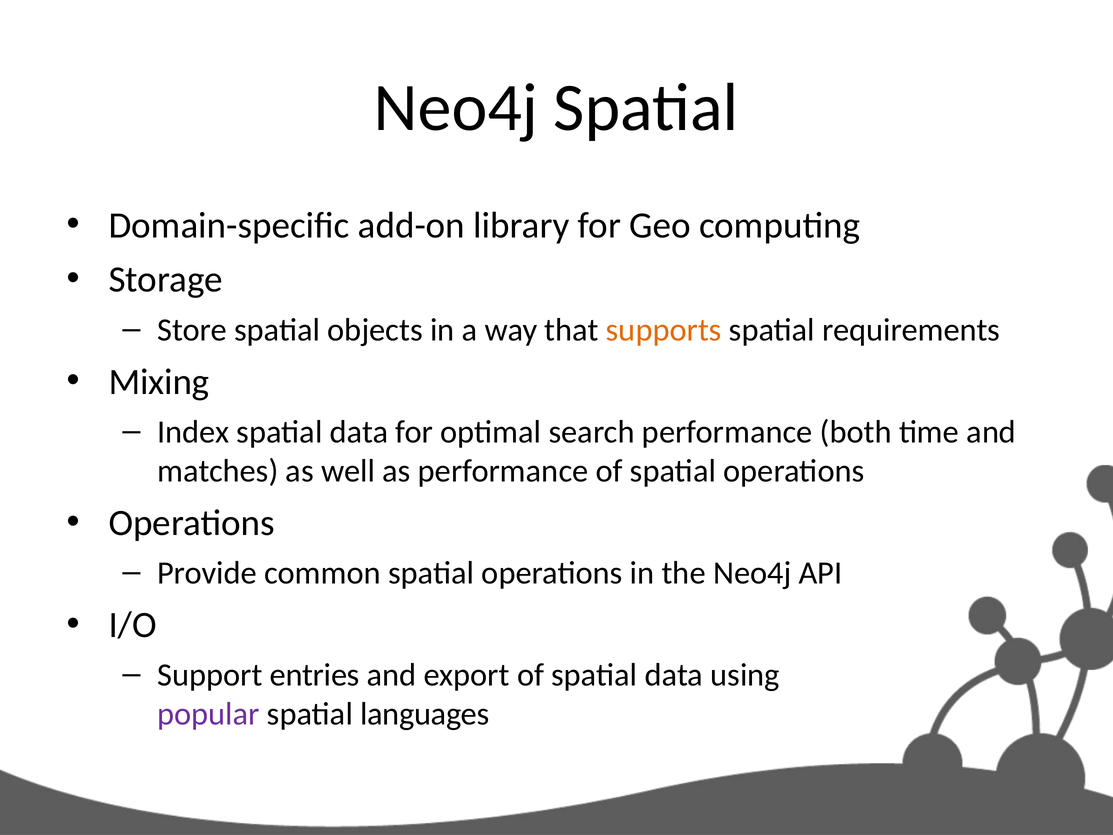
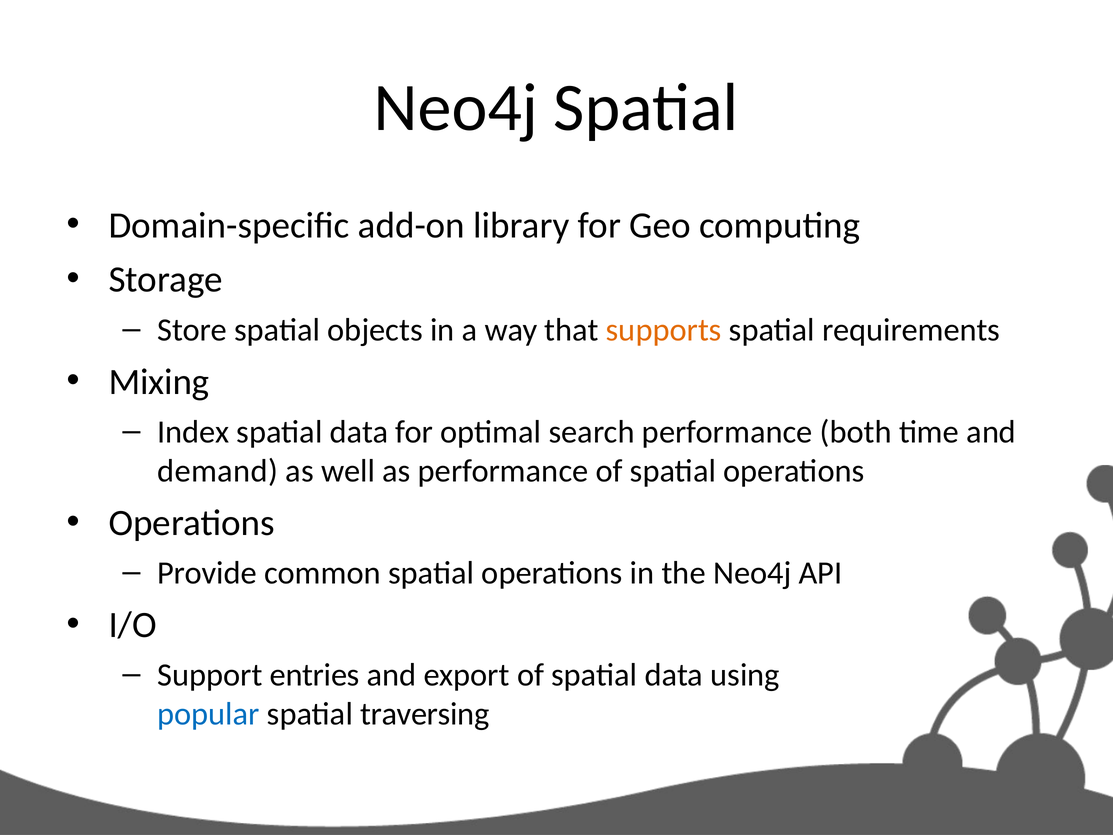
matches: matches -> demand
popular colour: purple -> blue
languages: languages -> traversing
